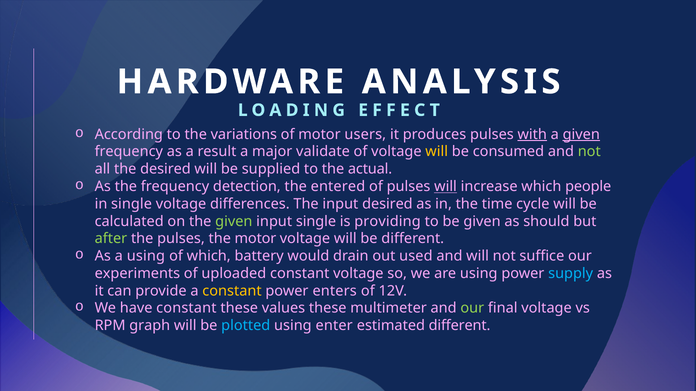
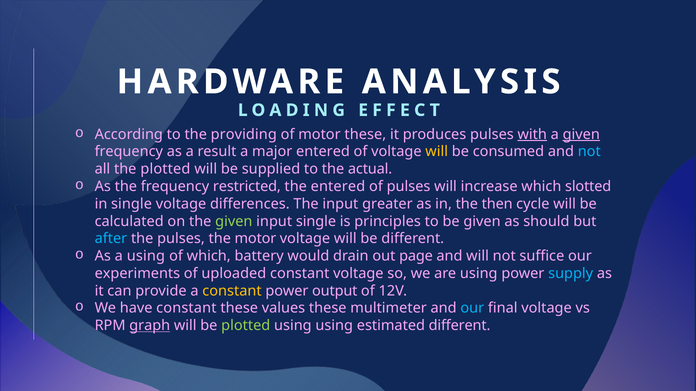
variations: variations -> providing
motor users: users -> these
major validate: validate -> entered
not at (589, 152) colour: light green -> light blue
the desired: desired -> plotted
detection: detection -> restricted
will at (446, 187) underline: present -> none
people: people -> slotted
input desired: desired -> greater
time: time -> then
providing: providing -> principles
after colour: light green -> light blue
used: used -> page
enters: enters -> output
our at (472, 309) colour: light green -> light blue
graph underline: none -> present
plotted at (246, 326) colour: light blue -> light green
using enter: enter -> using
